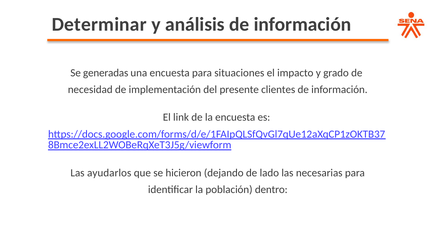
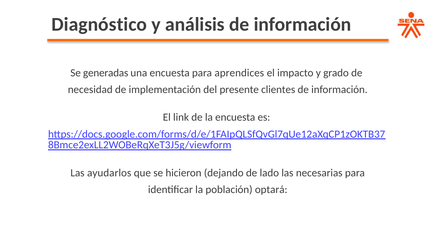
Determinar: Determinar -> Diagnóstico
situaciones: situaciones -> aprendices
dentro: dentro -> optará
